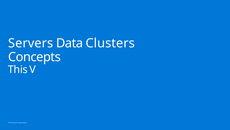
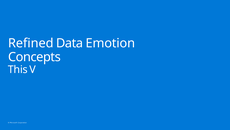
Servers: Servers -> Refined
Clusters: Clusters -> Emotion
